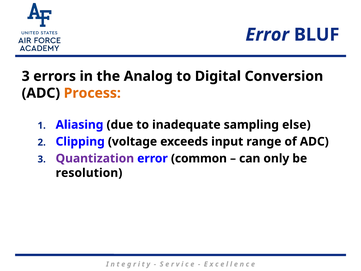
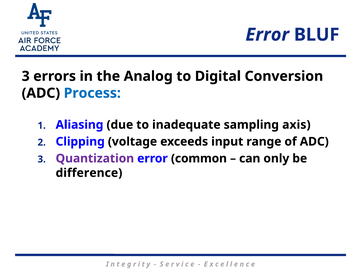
Process colour: orange -> blue
else: else -> axis
resolution: resolution -> difference
